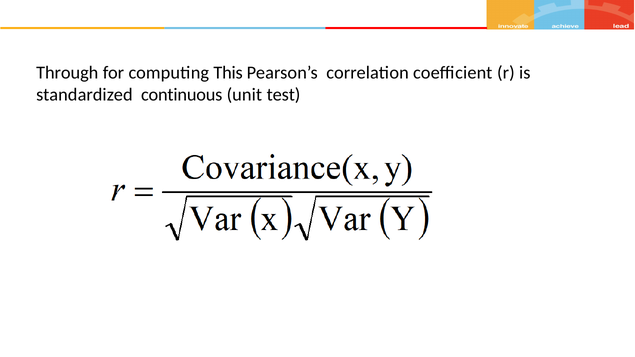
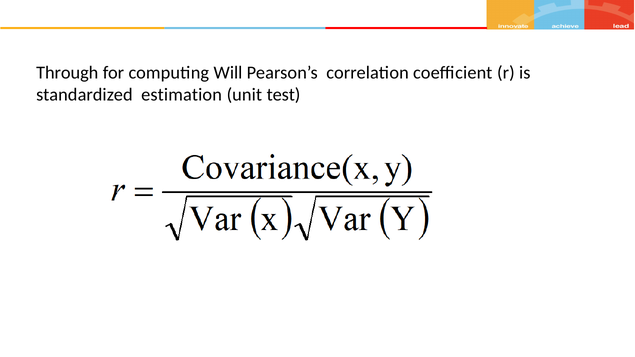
This: This -> Will
continuous: continuous -> estimation
